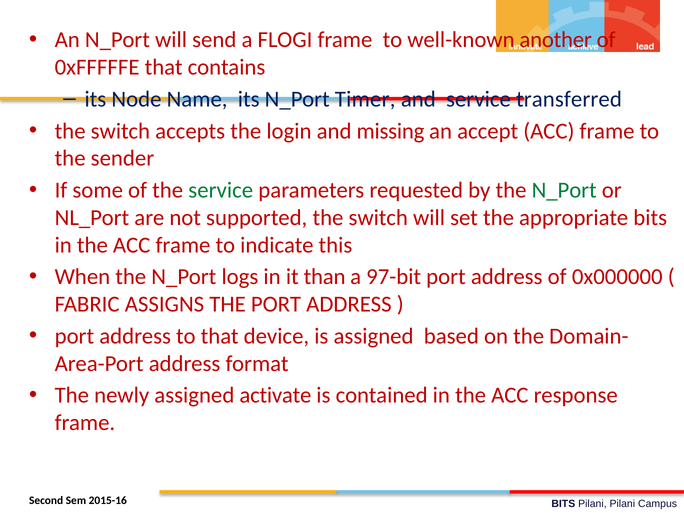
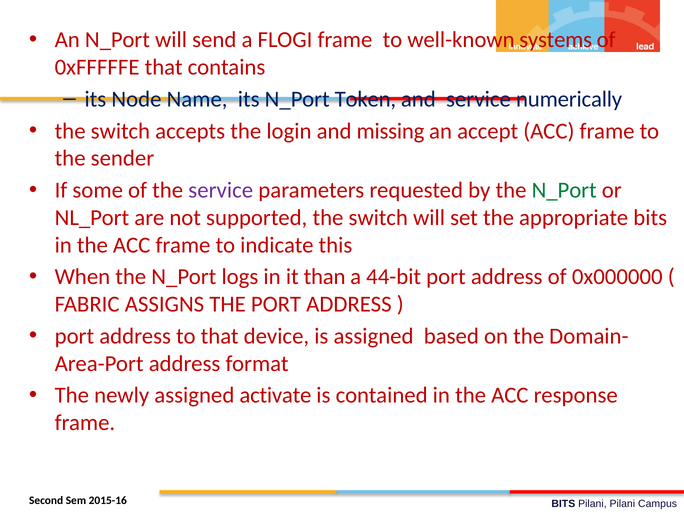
another: another -> systems
Timer: Timer -> Token
transferred: transferred -> numerically
service at (221, 190) colour: green -> purple
97-bit: 97-bit -> 44-bit
